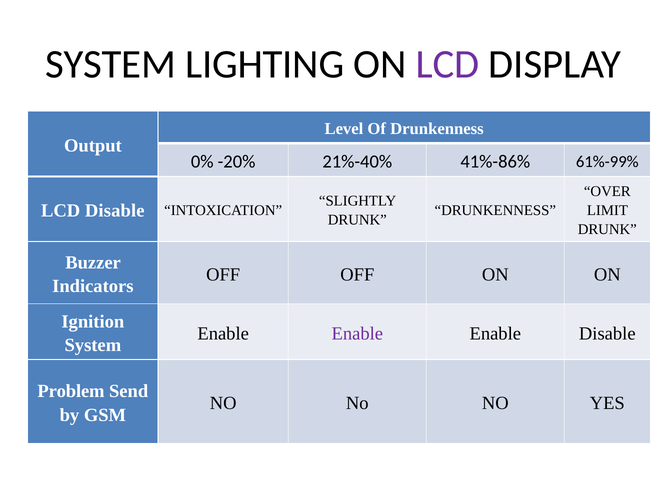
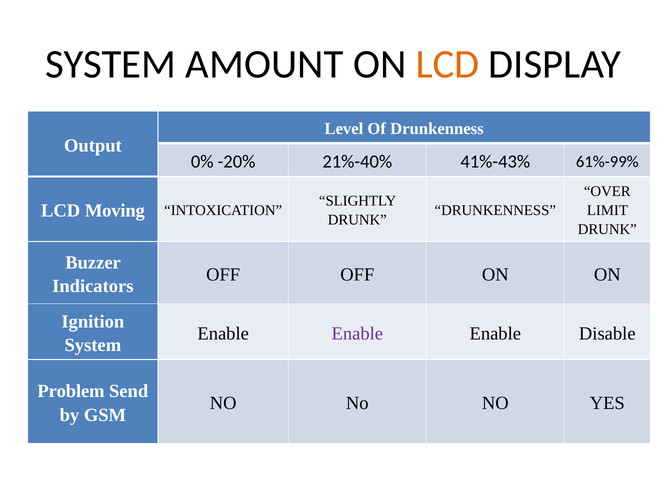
LIGHTING: LIGHTING -> AMOUNT
LCD at (447, 65) colour: purple -> orange
41%-86%: 41%-86% -> 41%-43%
LCD Disable: Disable -> Moving
